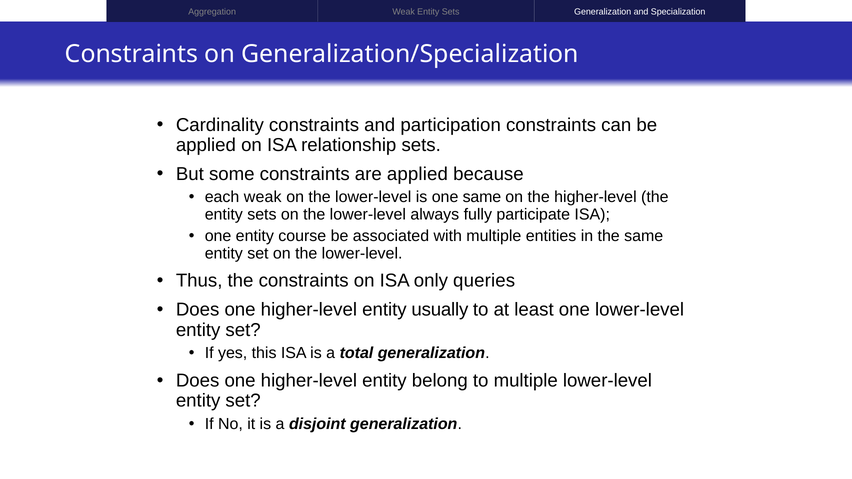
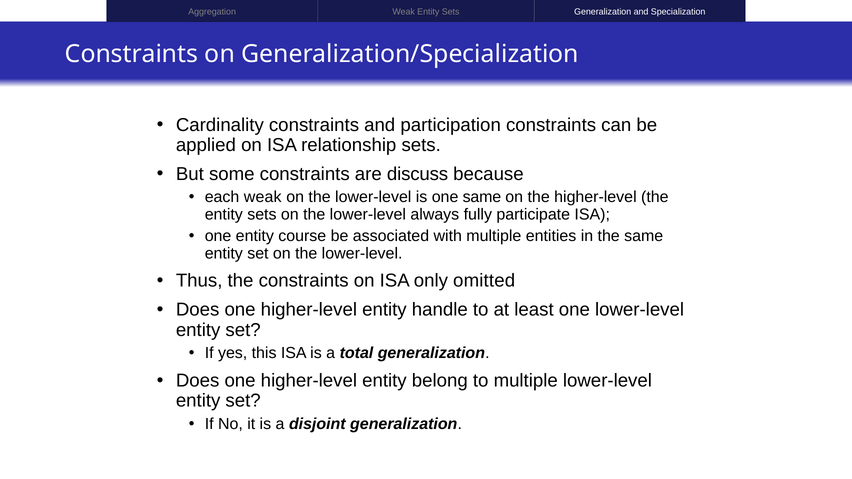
are applied: applied -> discuss
queries: queries -> omitted
usually: usually -> handle
